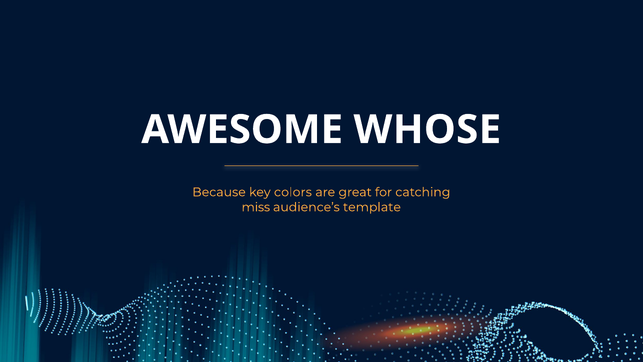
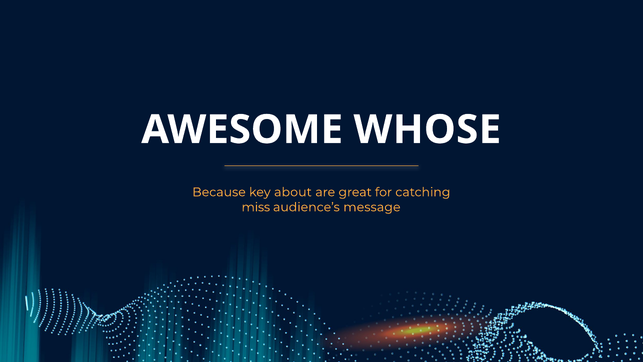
colors: colors -> about
template: template -> message
